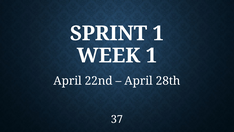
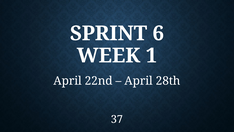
SPRINT 1: 1 -> 6
